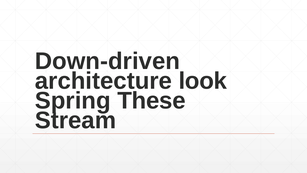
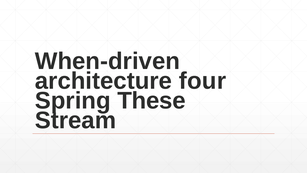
Down-driven: Down-driven -> When-driven
look: look -> four
